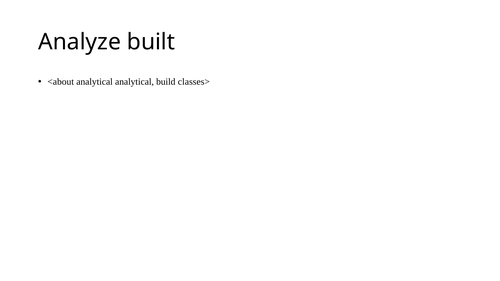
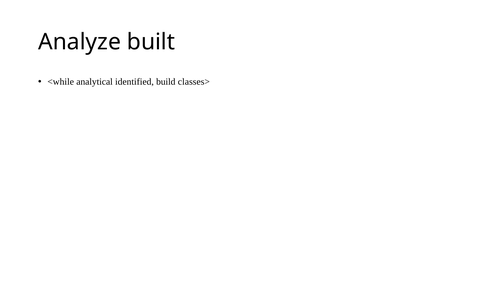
<about: <about -> <while
analytical analytical: analytical -> identified
